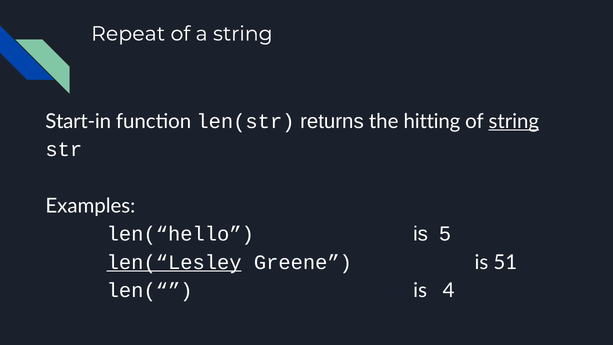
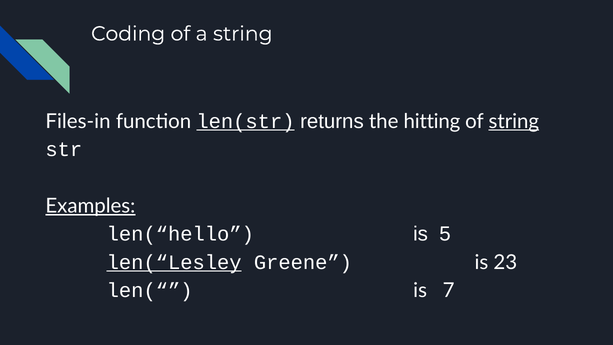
Repeat: Repeat -> Coding
Start-in: Start-in -> Files-in
len(str underline: none -> present
Examples underline: none -> present
51: 51 -> 23
4: 4 -> 7
